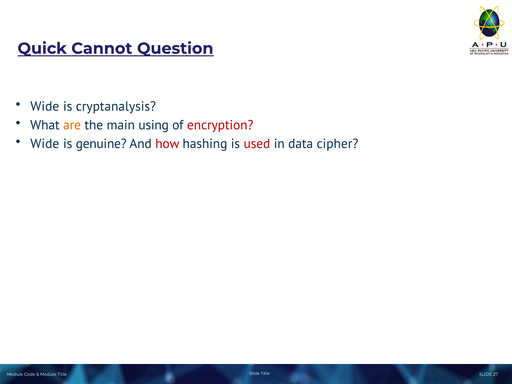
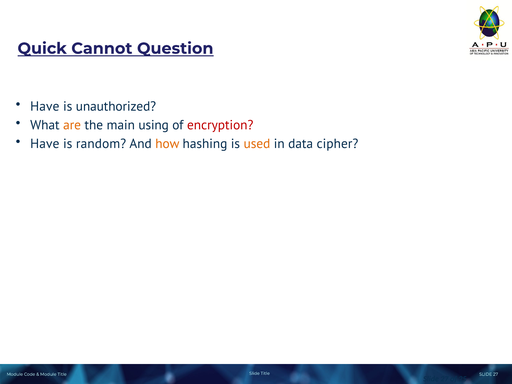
Wide at (45, 107): Wide -> Have
cryptanalysis: cryptanalysis -> unauthorized
Wide at (45, 144): Wide -> Have
genuine: genuine -> random
how colour: red -> orange
used colour: red -> orange
